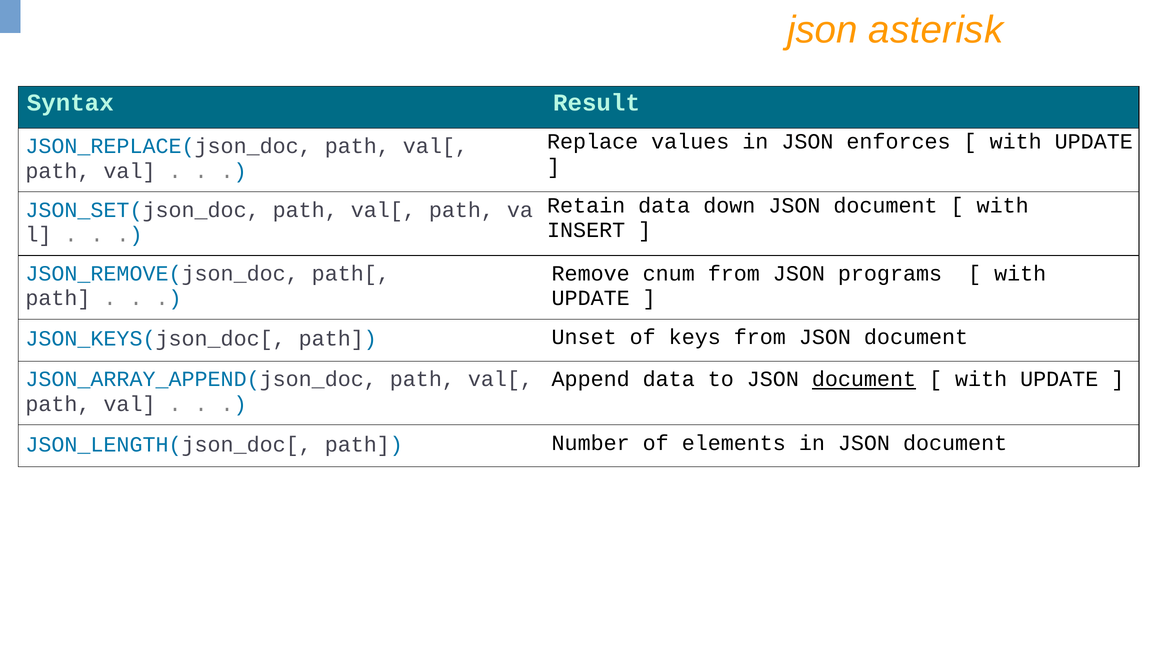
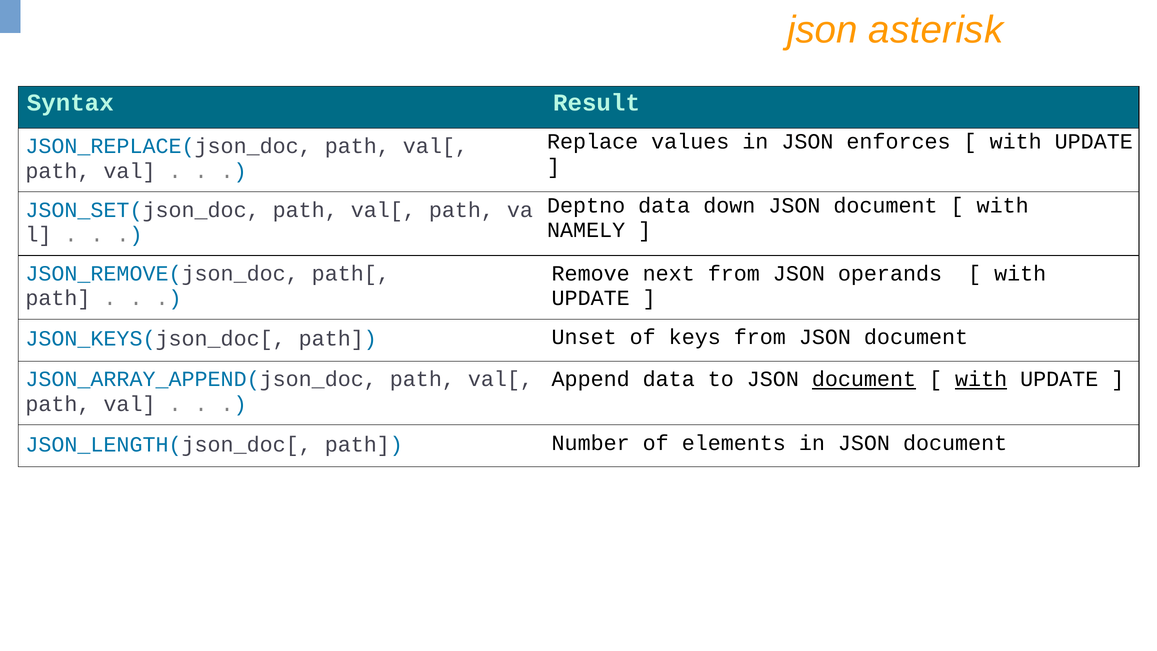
Retain: Retain -> Deptno
INSERT: INSERT -> NAMELY
cnum: cnum -> next
programs: programs -> operands
with at (981, 379) underline: none -> present
